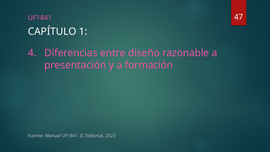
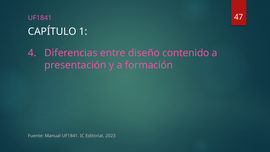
razonable: razonable -> contenido
